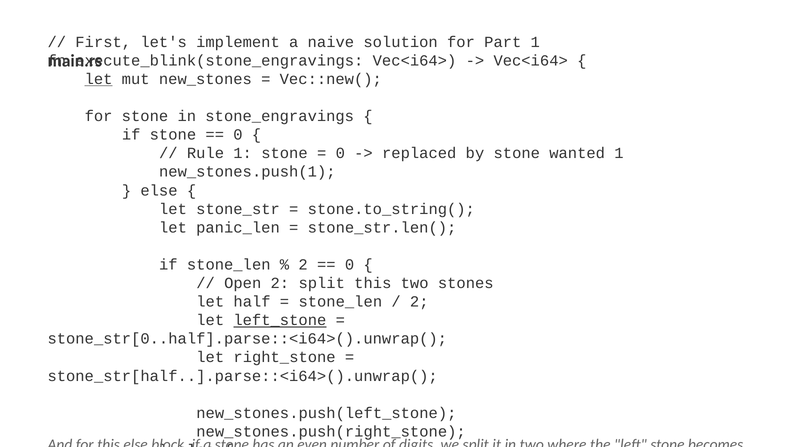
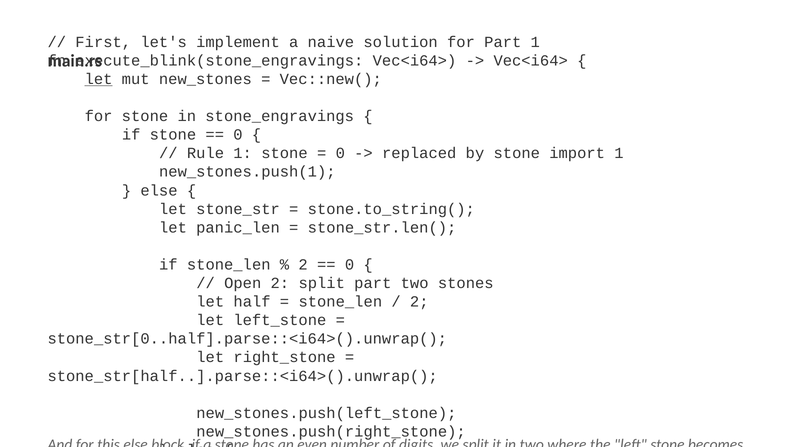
wanted: wanted -> import
split this: this -> part
left_stone underline: present -> none
